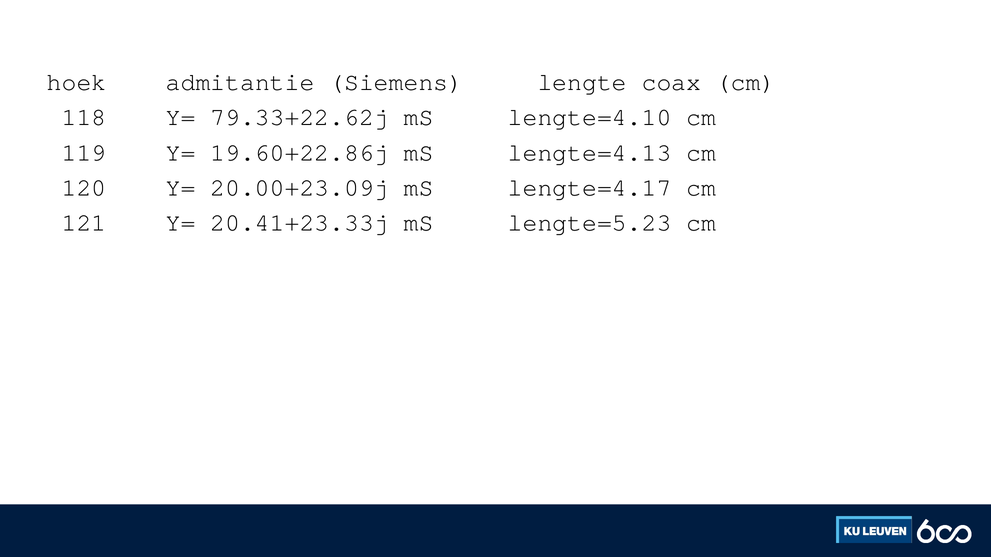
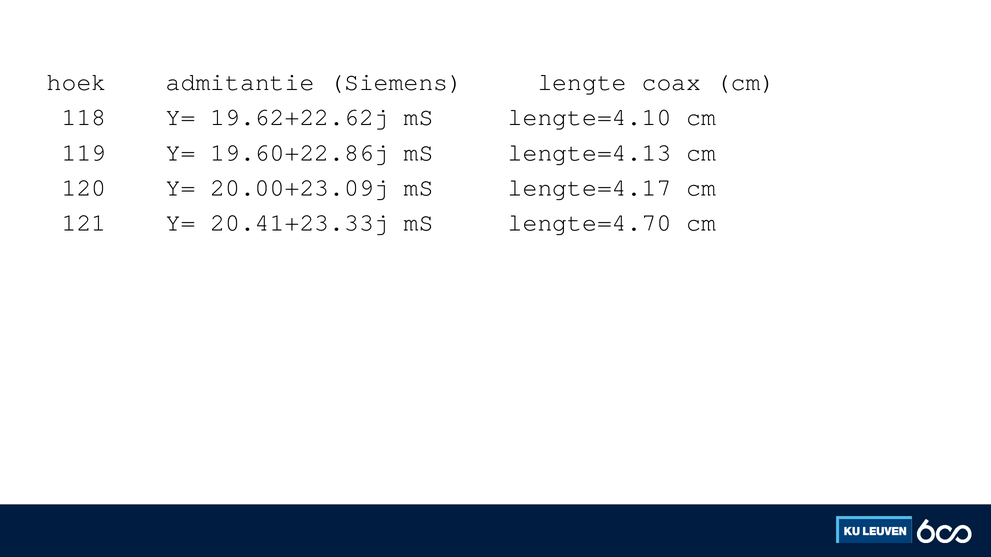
79.33+22.62j: 79.33+22.62j -> 19.62+22.62j
lengte=5.23: lengte=5.23 -> lengte=4.70
